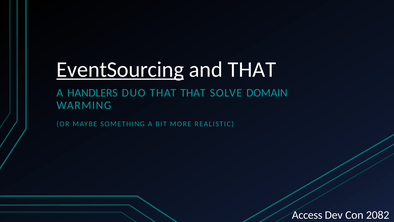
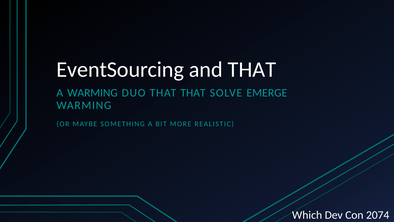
EventSourcing underline: present -> none
A HANDLERS: HANDLERS -> WARMING
DOMAIN: DOMAIN -> EMERGE
Access: Access -> Which
2082: 2082 -> 2074
